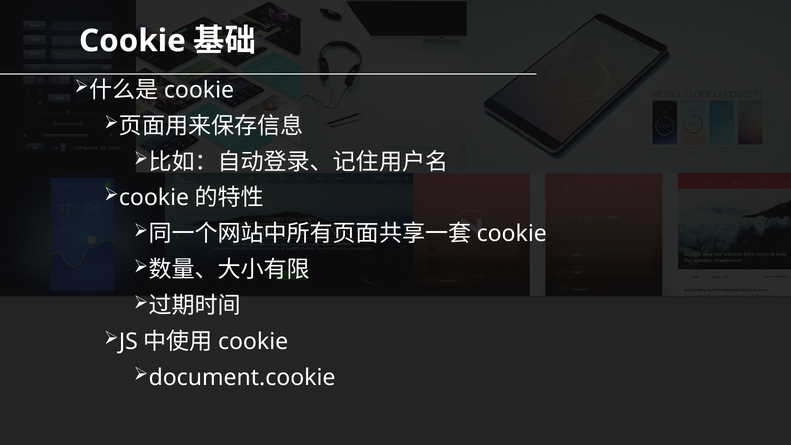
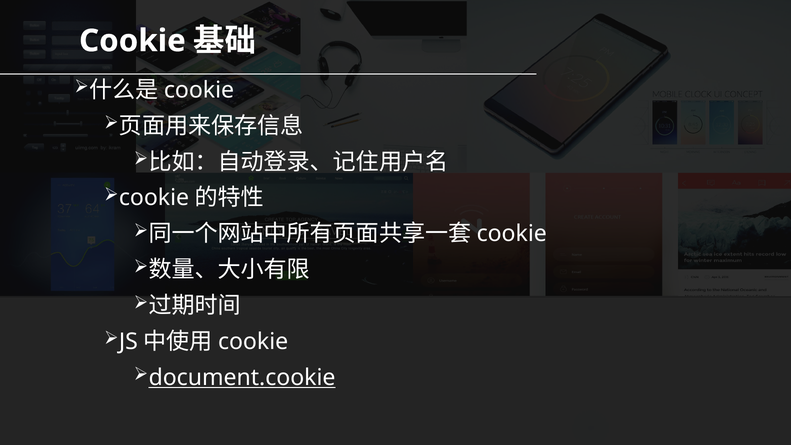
document.cookie underline: none -> present
